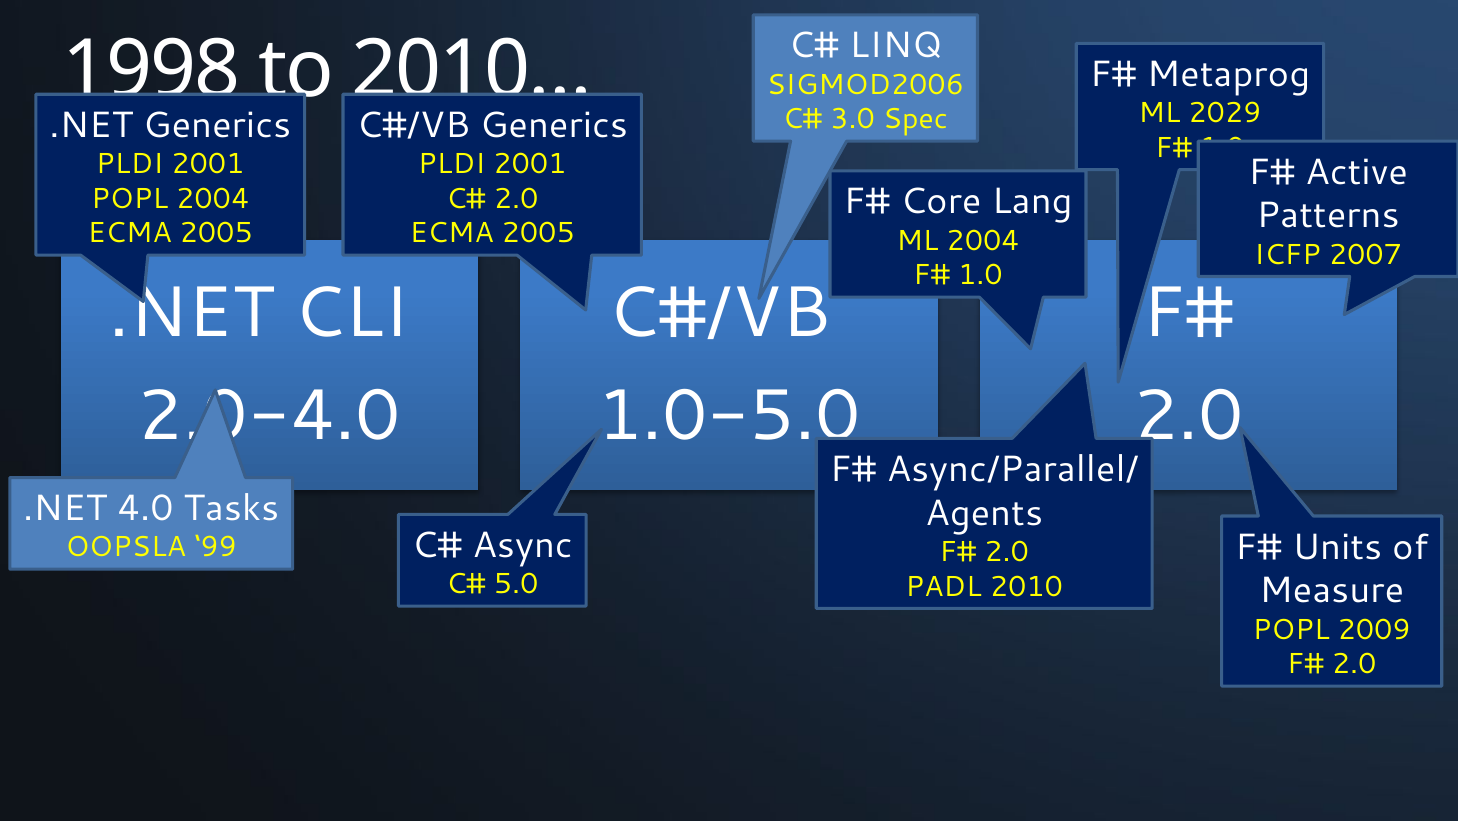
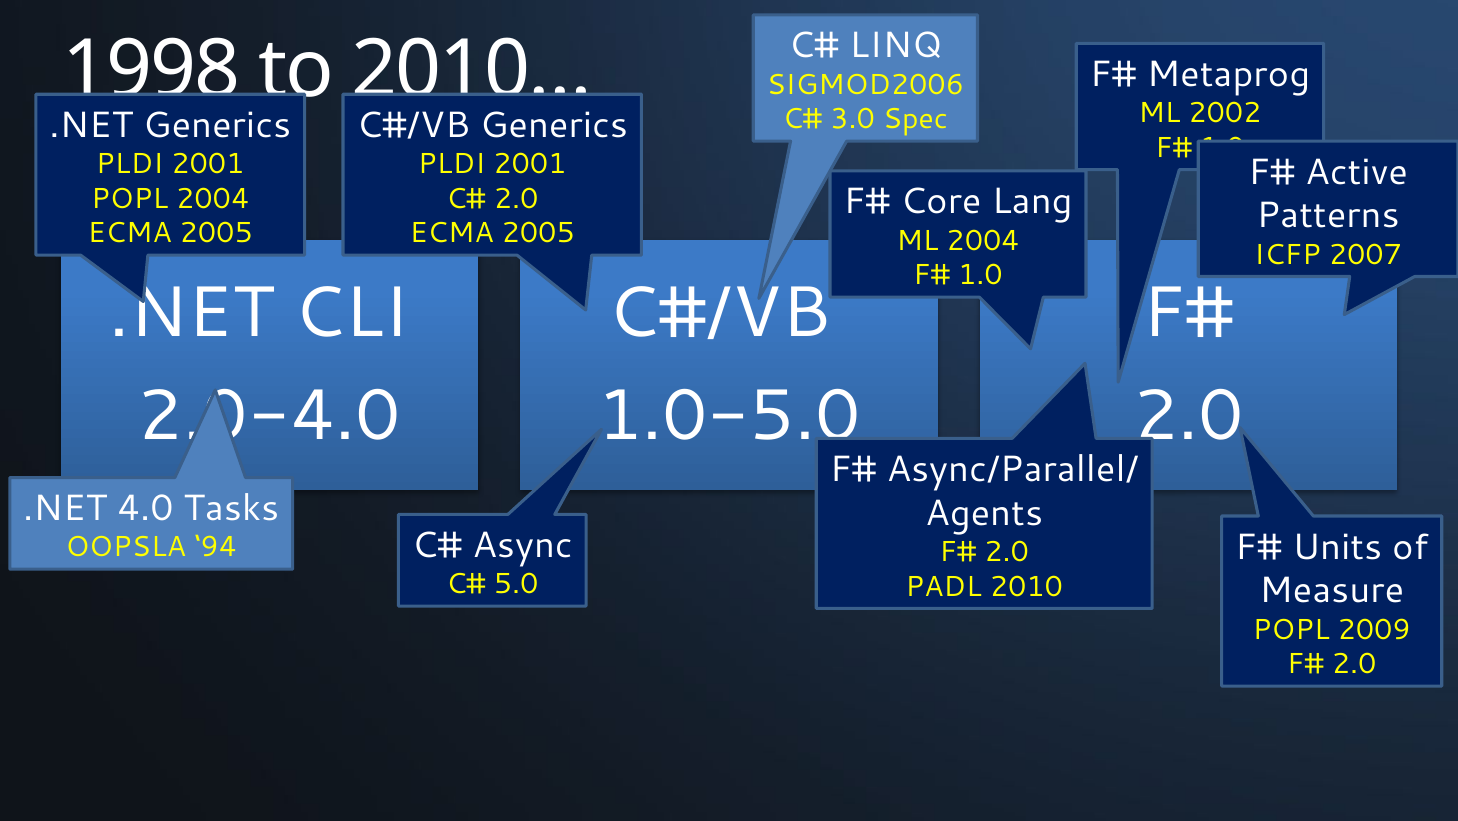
2029: 2029 -> 2002
99: 99 -> 94
